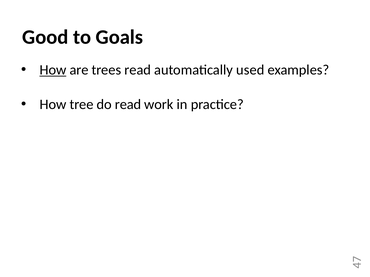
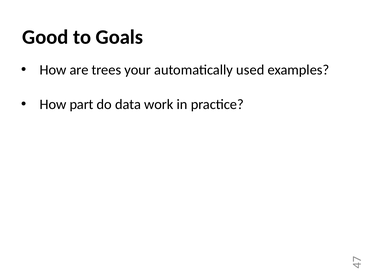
How at (53, 70) underline: present -> none
trees read: read -> your
tree: tree -> part
do read: read -> data
